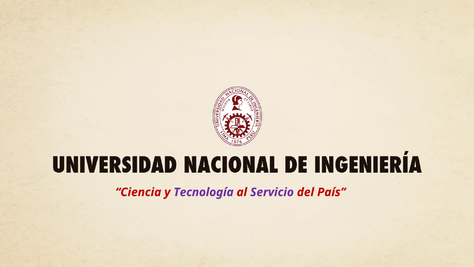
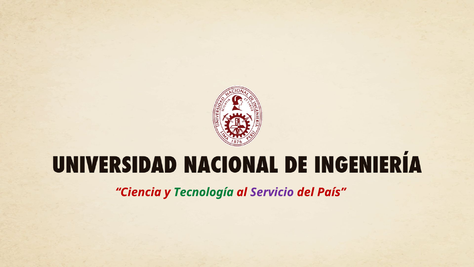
Tecnología colour: purple -> green
